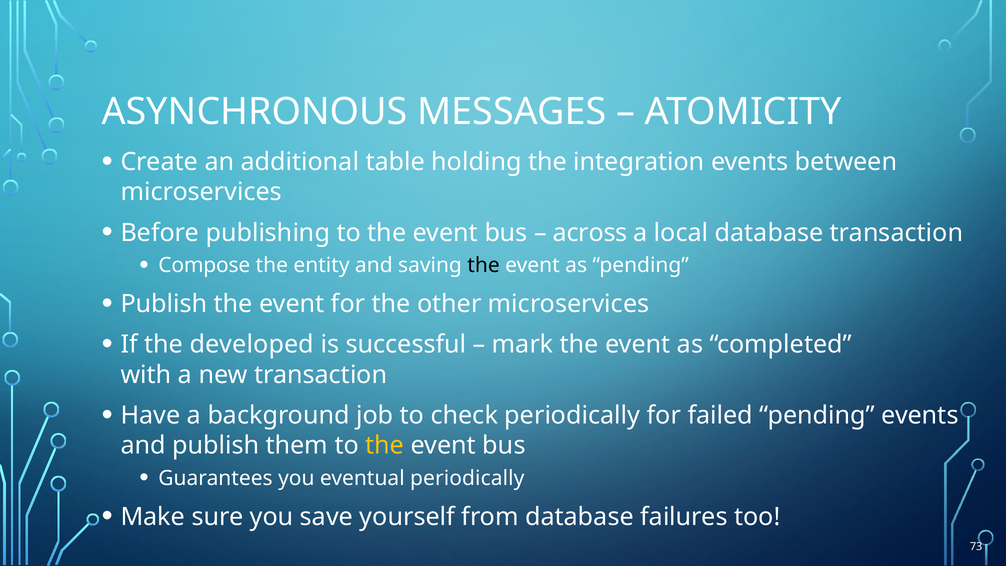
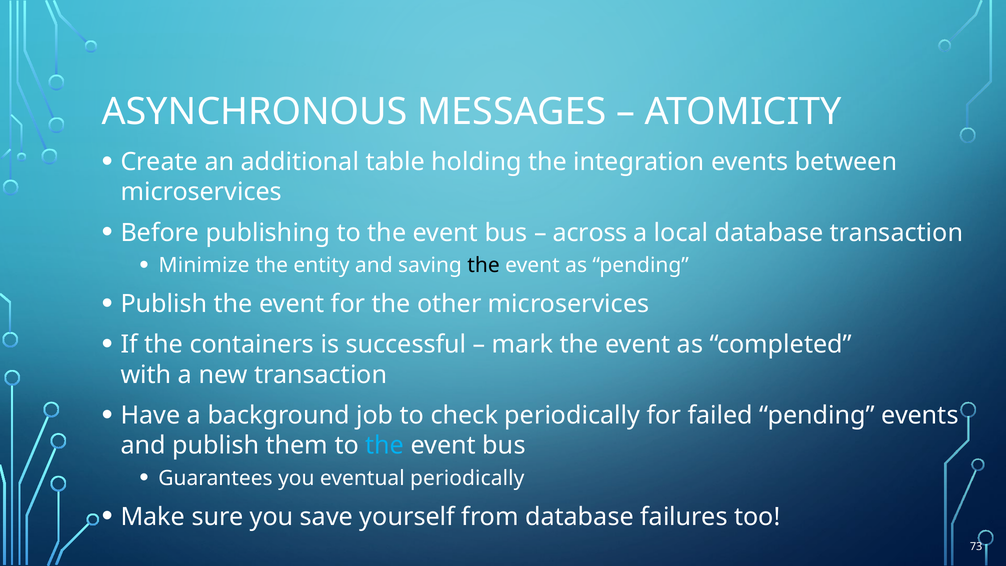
Compose: Compose -> Minimize
developed: developed -> containers
the at (385, 446) colour: yellow -> light blue
